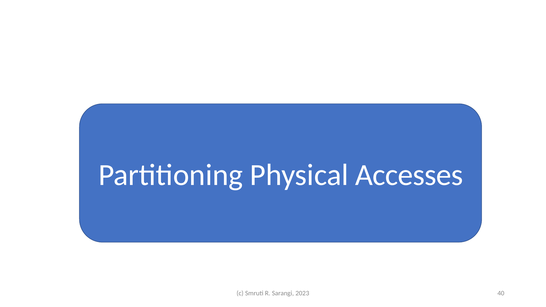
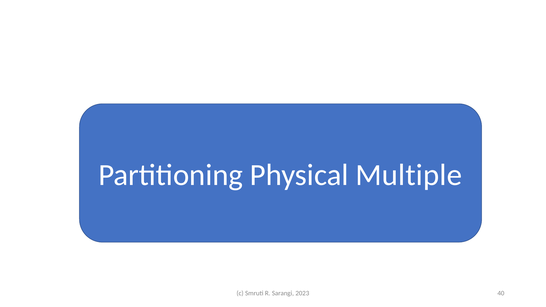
Accesses: Accesses -> Multiple
